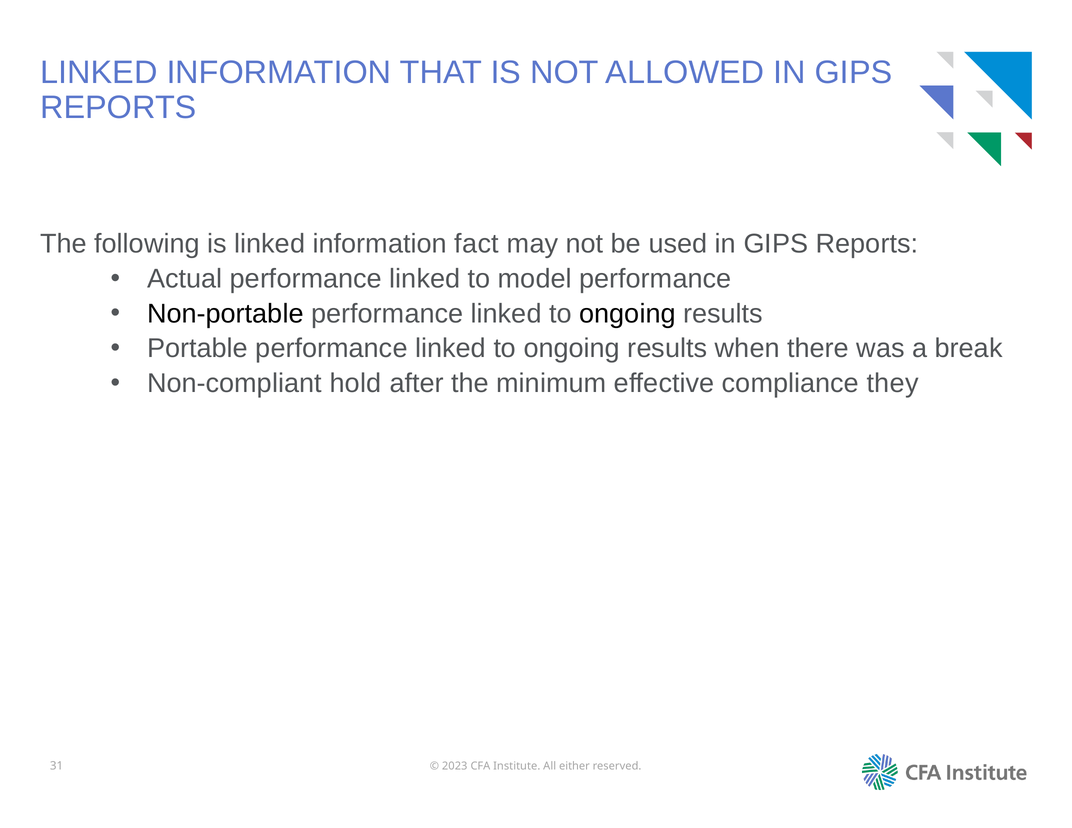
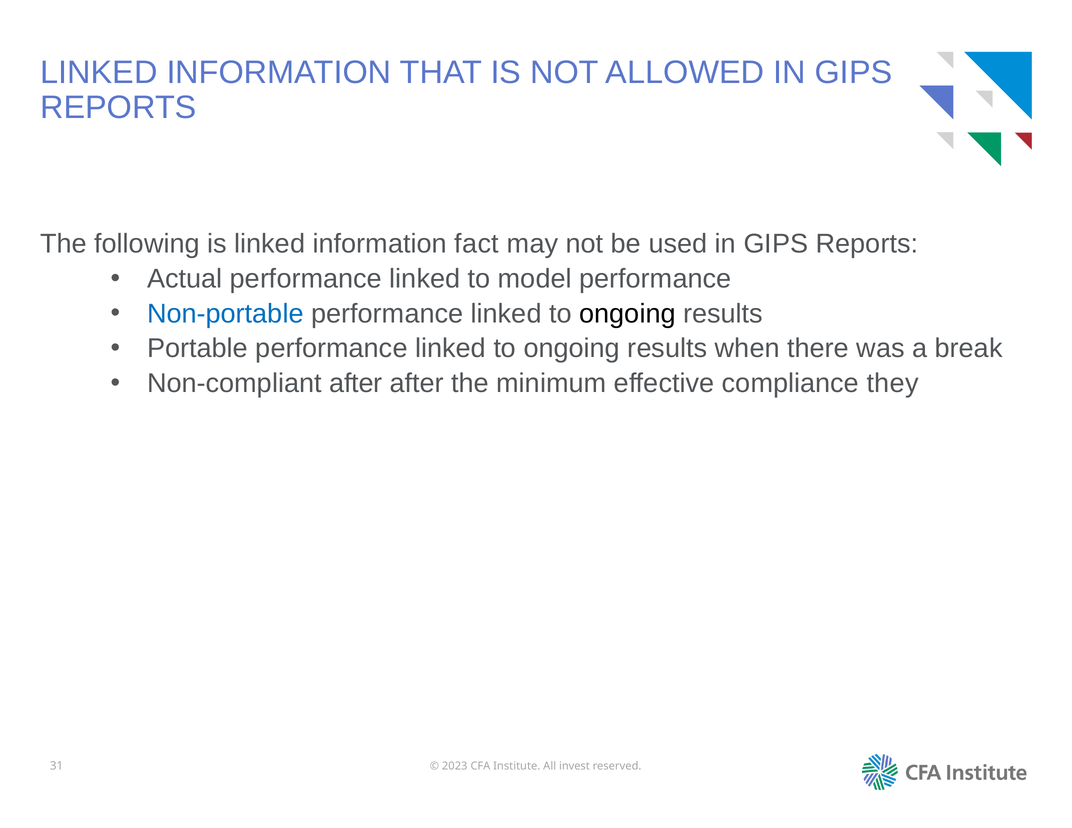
Non-portable colour: black -> blue
Non-compliant hold: hold -> after
either: either -> invest
